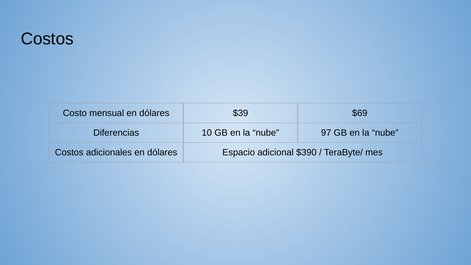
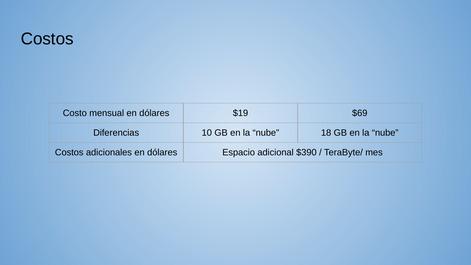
$39: $39 -> $19
97: 97 -> 18
